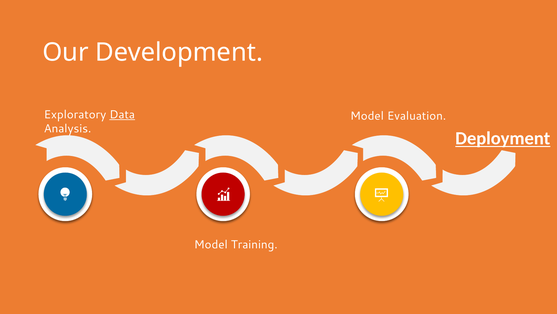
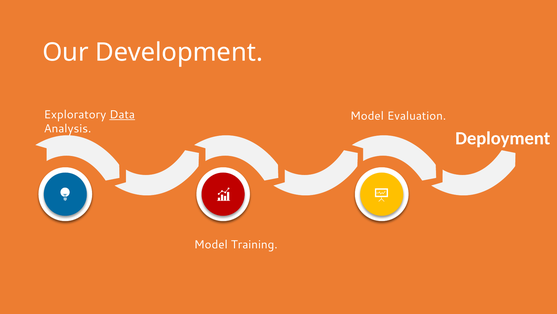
Deployment underline: present -> none
